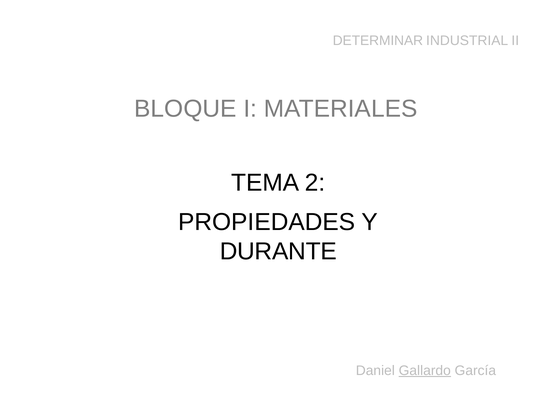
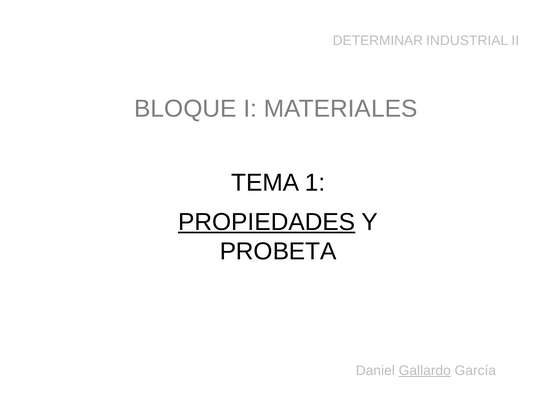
2: 2 -> 1
PROPIEDADES underline: none -> present
DURANTE: DURANTE -> PROBETA
